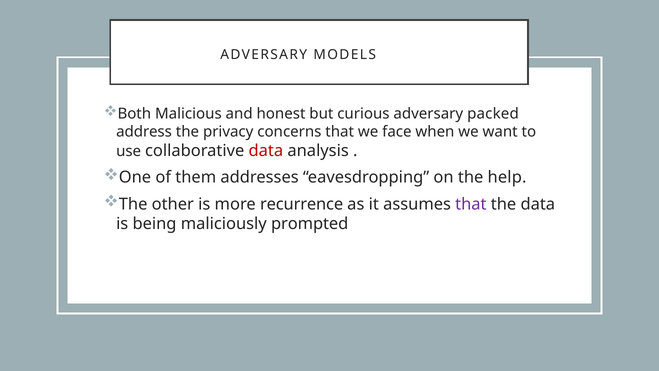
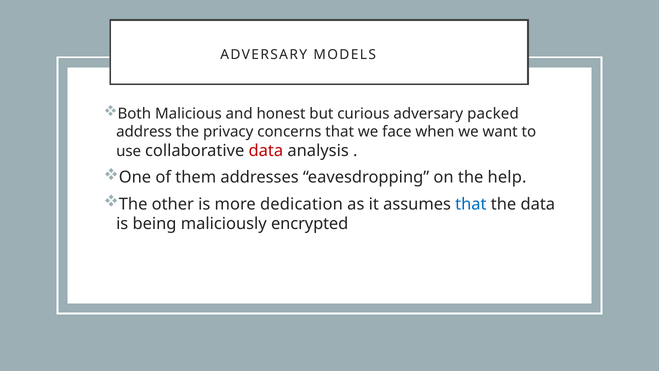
recurrence: recurrence -> dedication
that at (471, 204) colour: purple -> blue
prompted: prompted -> encrypted
